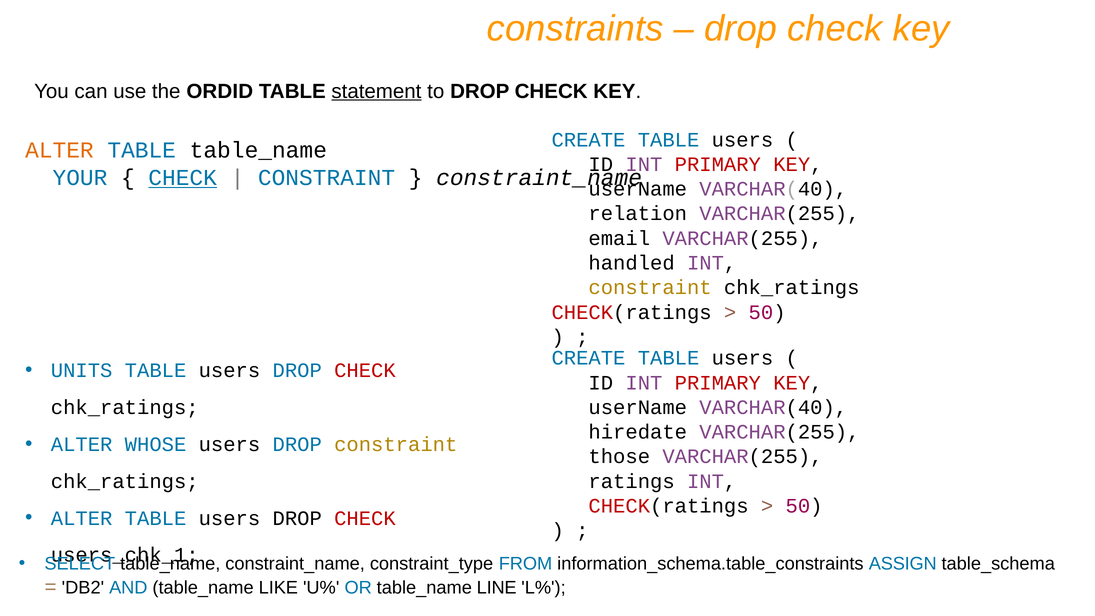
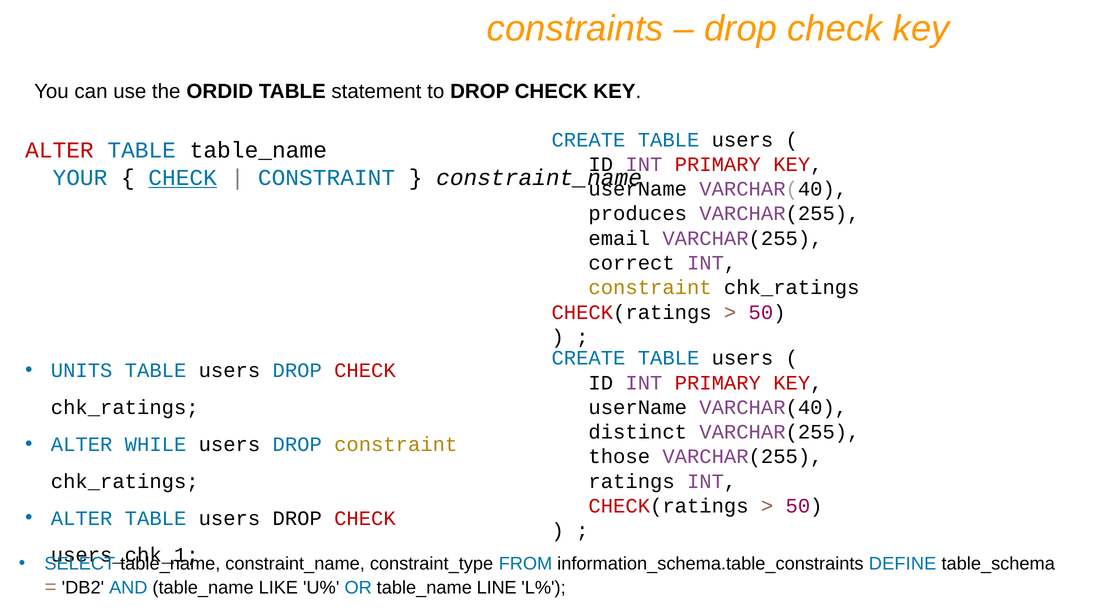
statement underline: present -> none
ALTER at (59, 150) colour: orange -> red
relation: relation -> produces
handled: handled -> correct
hiredate: hiredate -> distinct
WHOSE: WHOSE -> WHILE
ASSIGN: ASSIGN -> DEFINE
